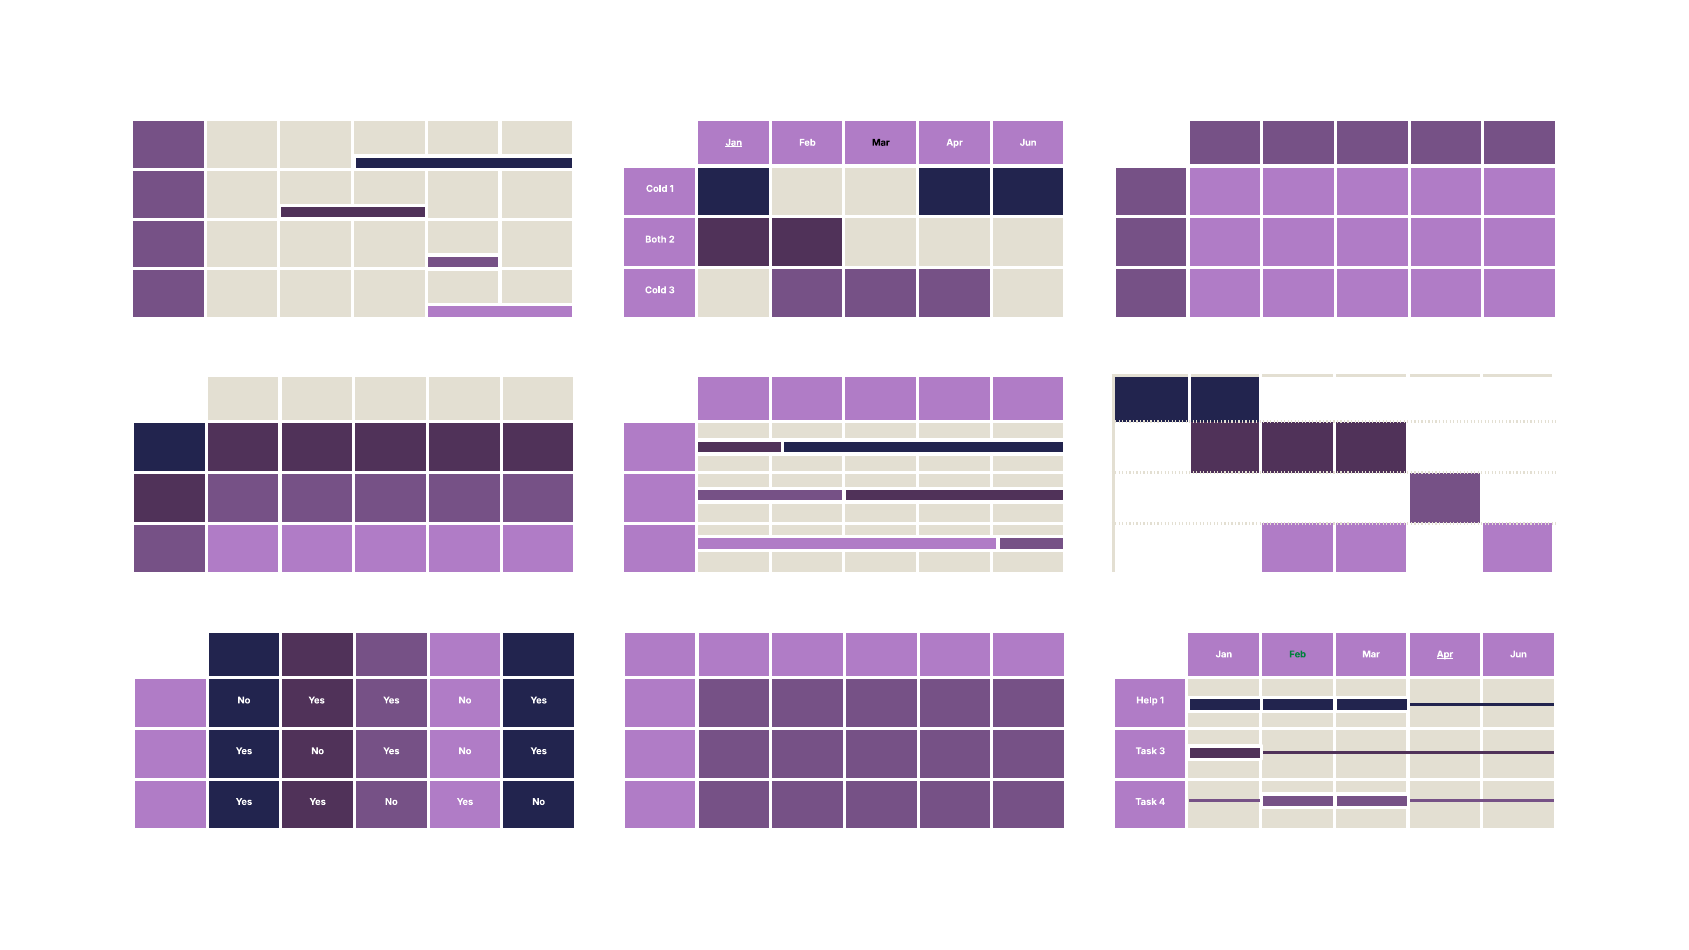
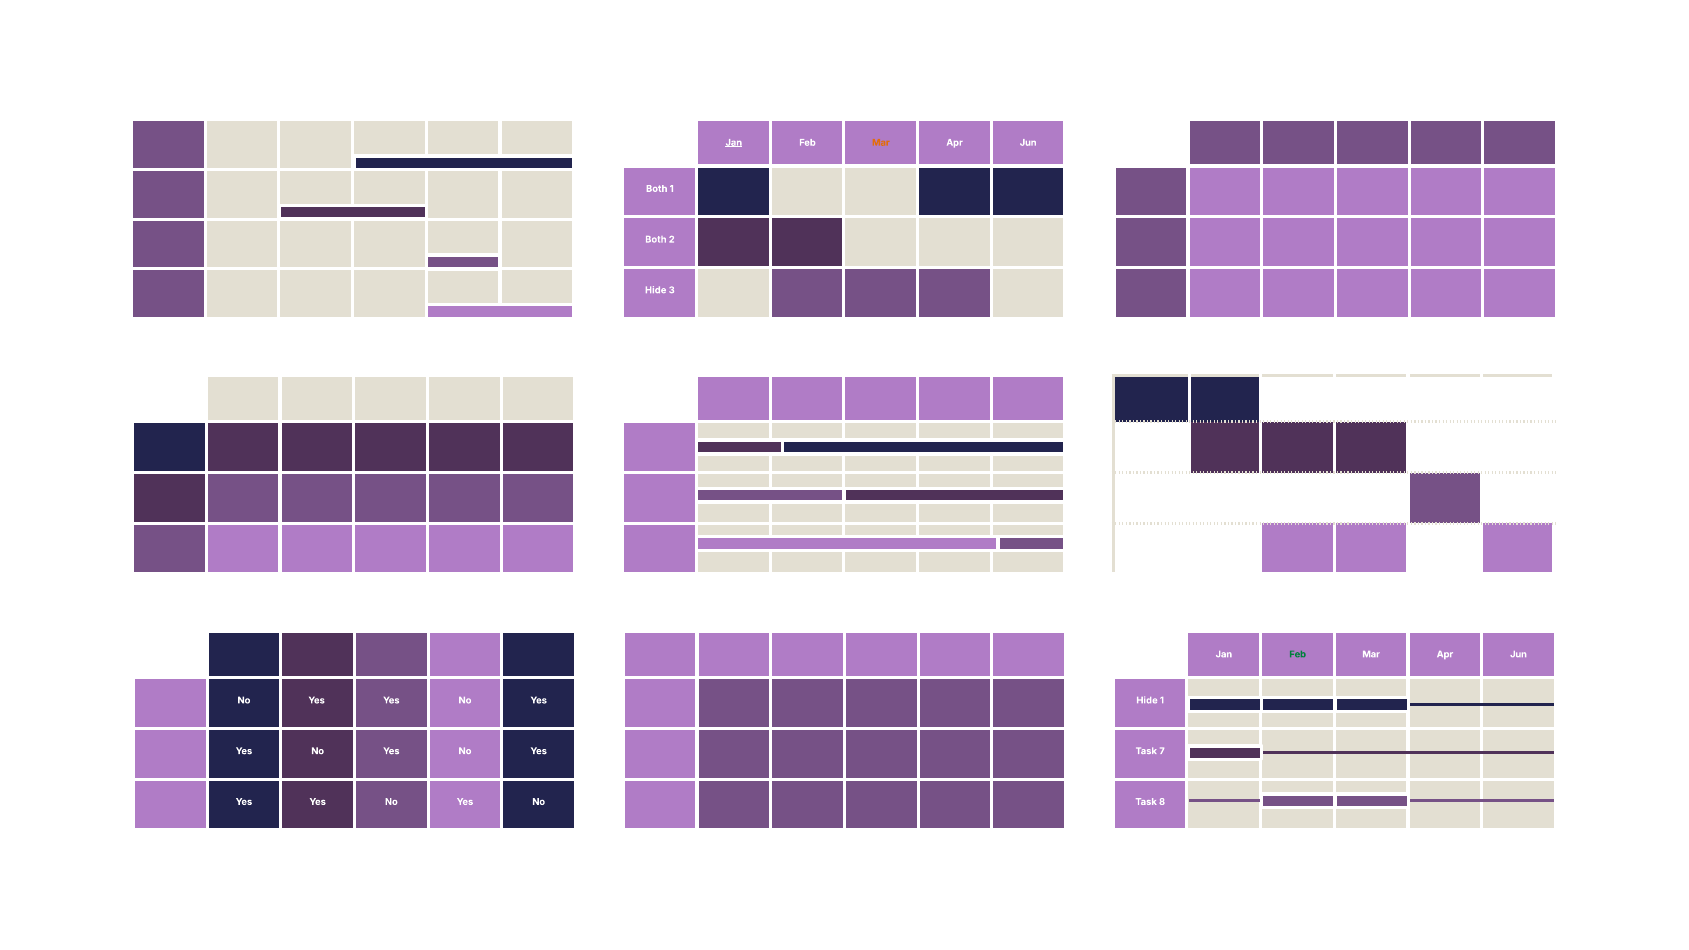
Mar at (881, 143) colour: black -> orange
Cold at (657, 189): Cold -> Both
Cold at (656, 290): Cold -> Hide
Apr at (1445, 654) underline: present -> none
Help at (1147, 700): Help -> Hide
Task 3: 3 -> 7
4: 4 -> 8
